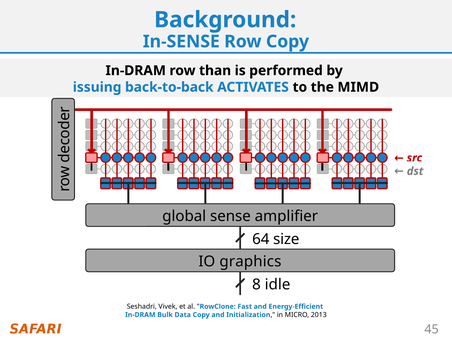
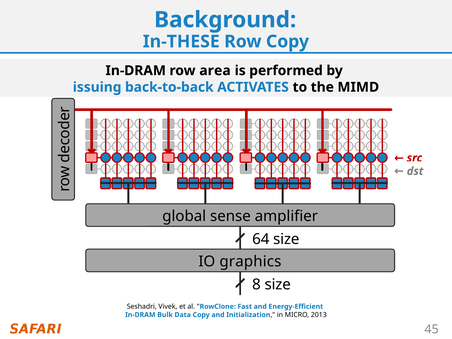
In-SENSE: In-SENSE -> In-THESE
than: than -> area
8 idle: idle -> size
